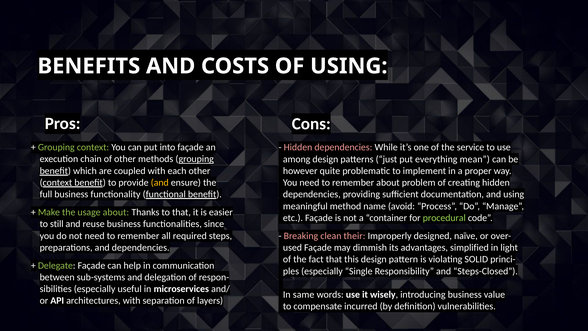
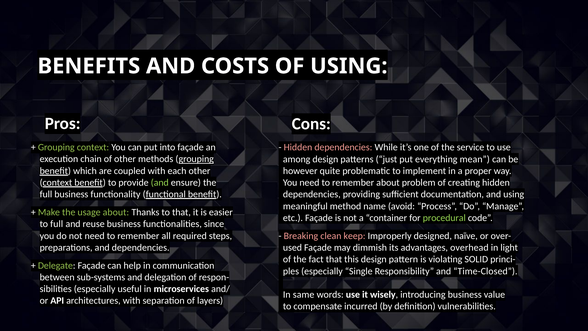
and at (160, 182) colour: yellow -> light green
to still: still -> full
their: their -> keep
simplified: simplified -> overhead
Steps-Closed: Steps-Closed -> Time-Closed
